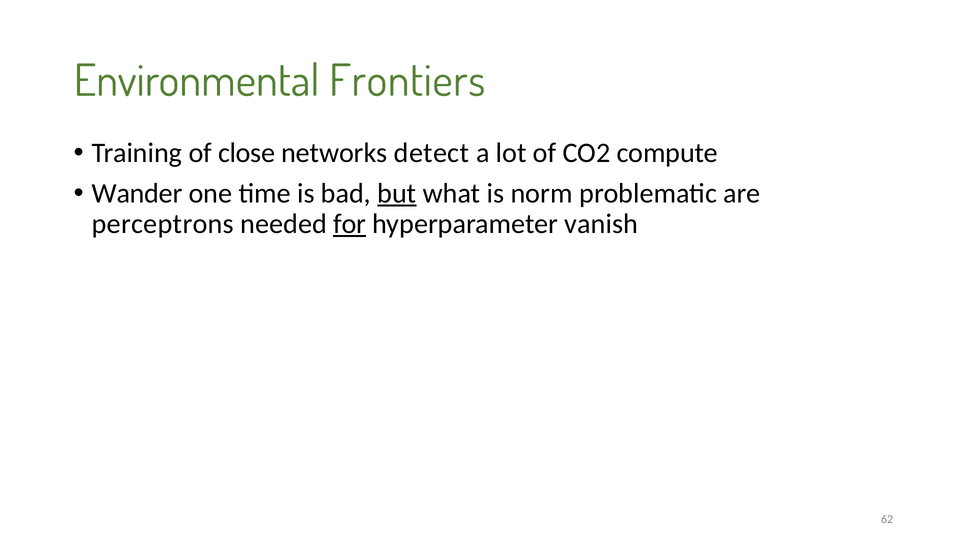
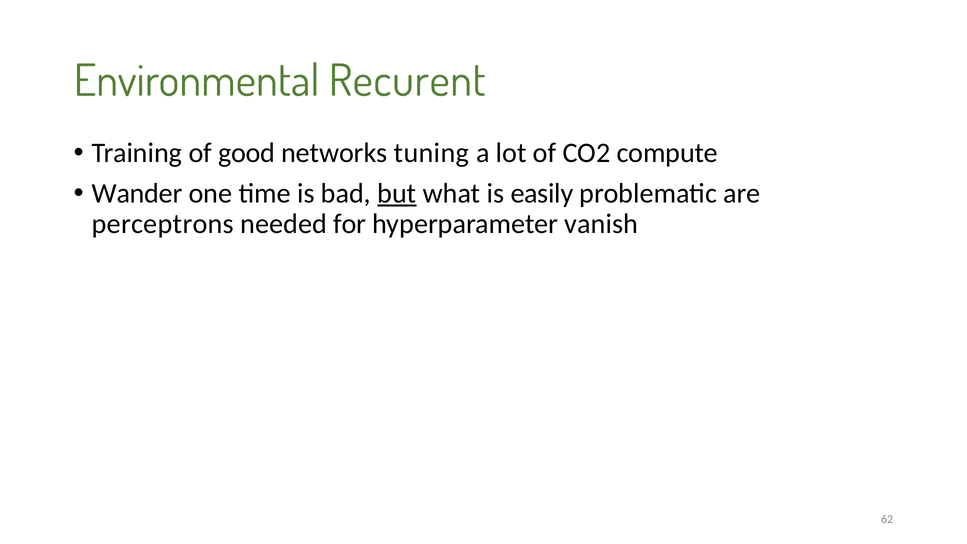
Frontiers: Frontiers -> Recurent
close: close -> good
detect: detect -> tuning
norm: norm -> easily
for underline: present -> none
